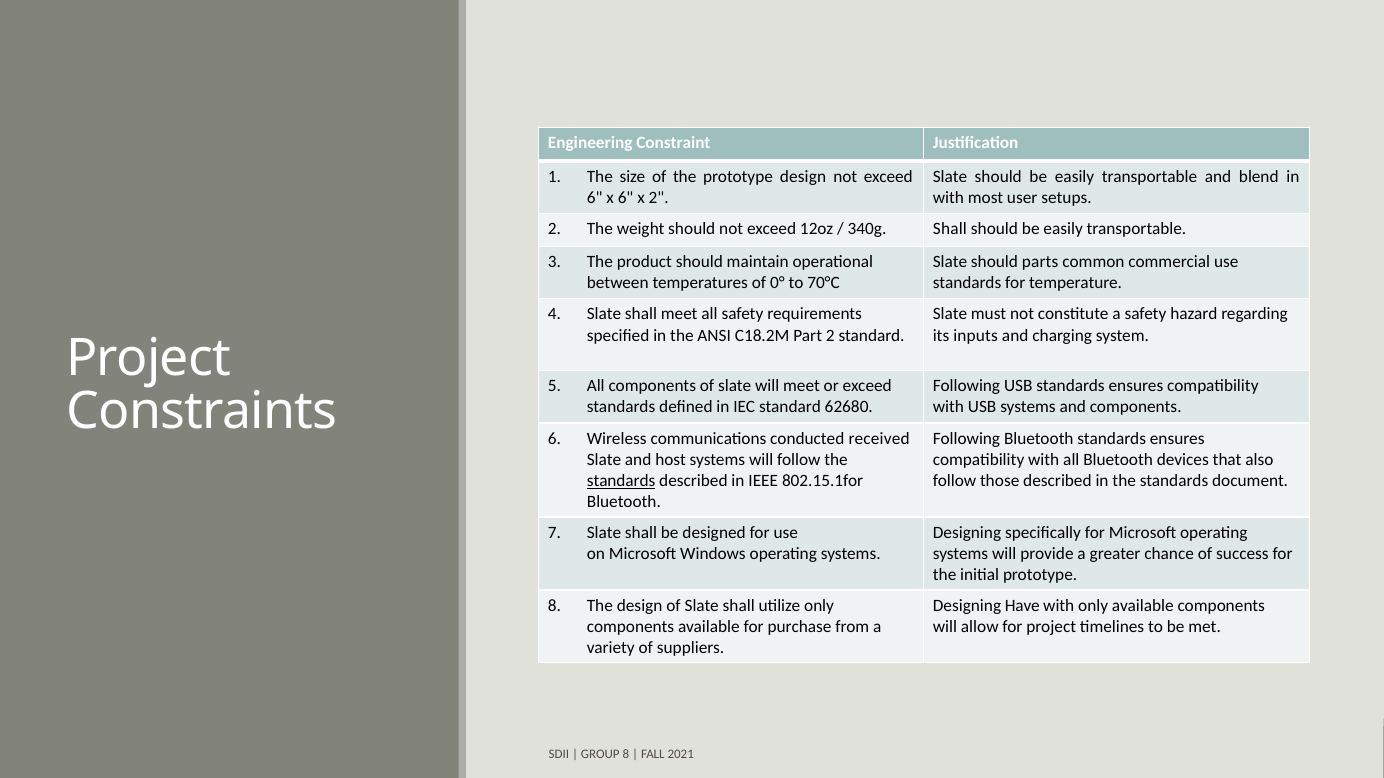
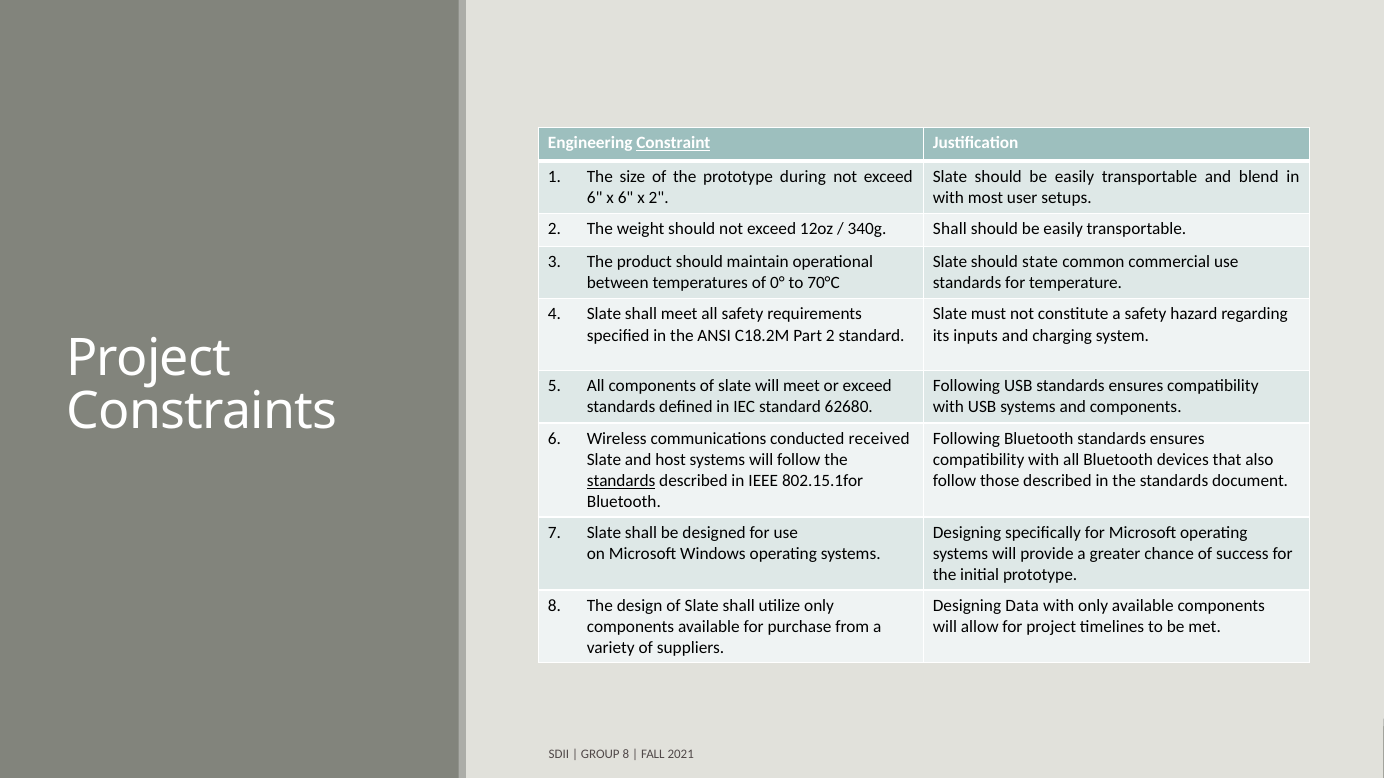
Constraint underline: none -> present
prototype design: design -> during
parts: parts -> state
Have: Have -> Data
